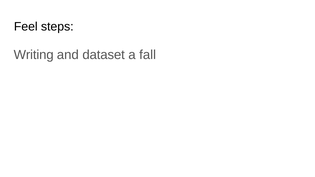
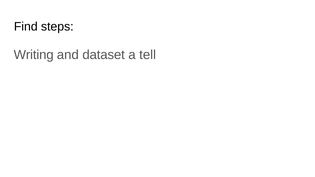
Feel: Feel -> Find
fall: fall -> tell
